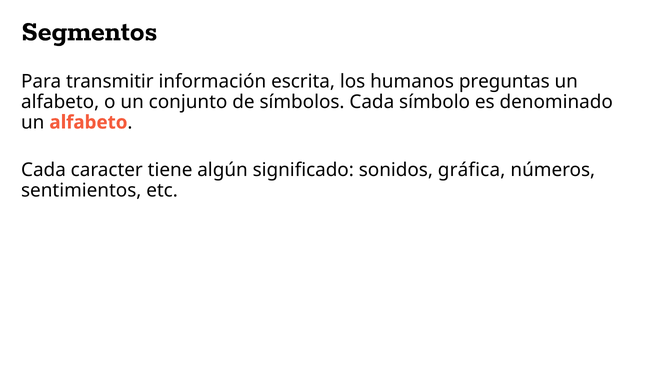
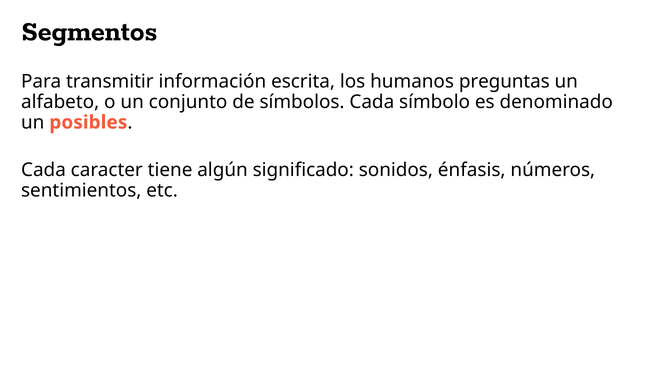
alfabeto at (88, 122): alfabeto -> posibles
gráfica: gráfica -> énfasis
